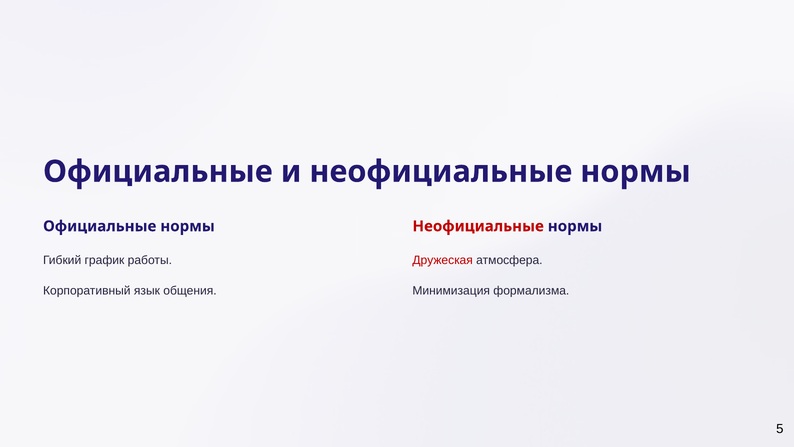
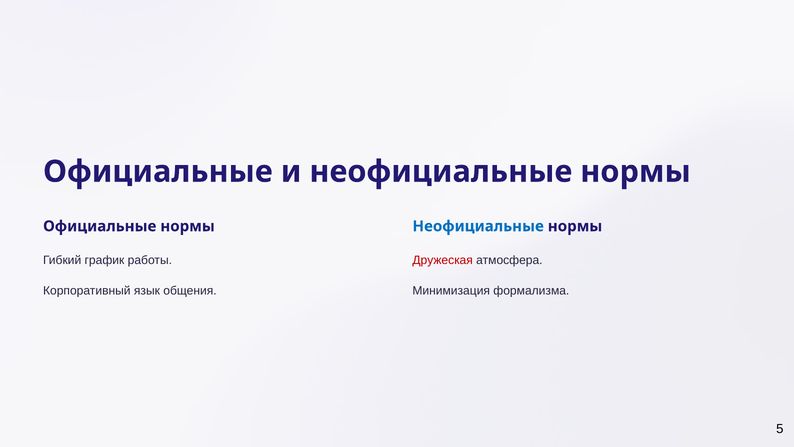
Неофициальные at (478, 226) colour: red -> blue
